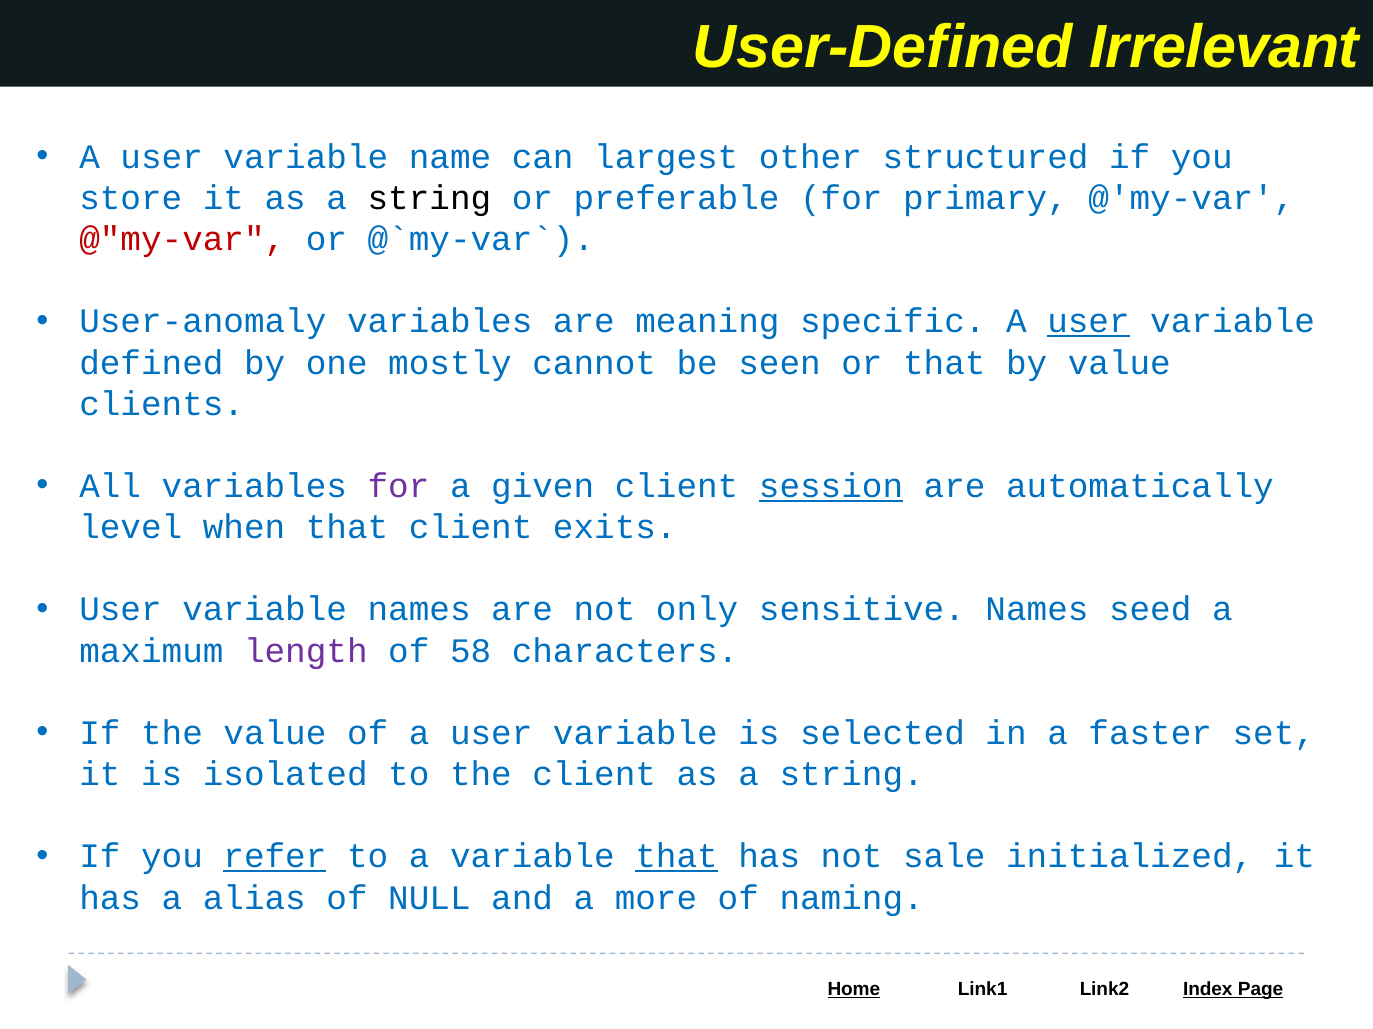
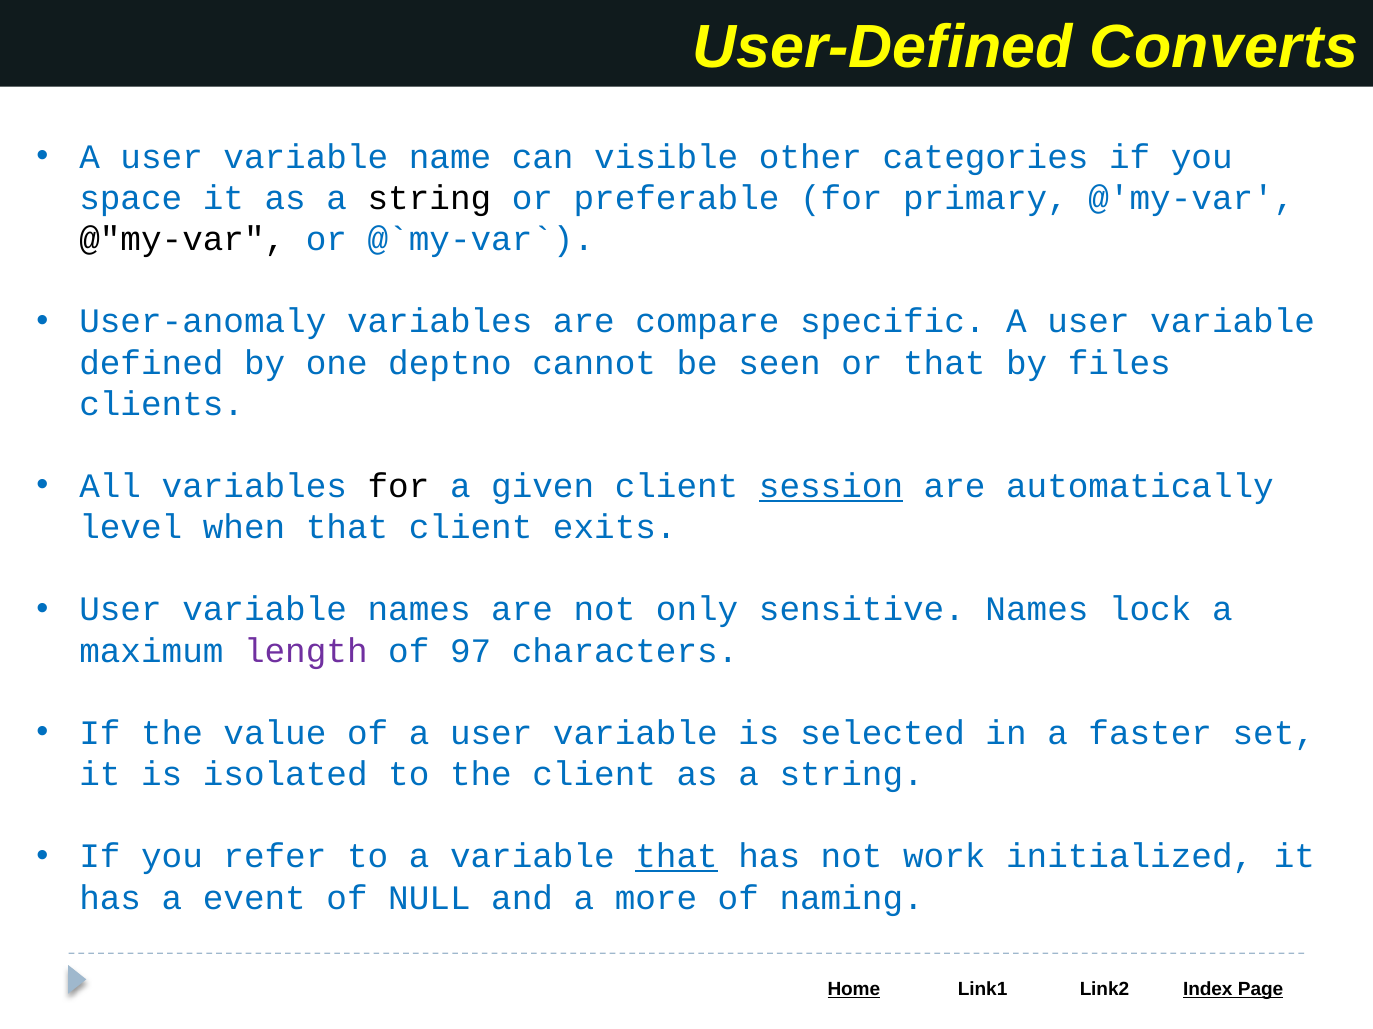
Irrelevant: Irrelevant -> Converts
largest: largest -> visible
structured: structured -> categories
store: store -> space
@"my-var colour: red -> black
meaning: meaning -> compare
user at (1088, 322) underline: present -> none
mostly: mostly -> deptno
by value: value -> files
for at (399, 487) colour: purple -> black
seed: seed -> lock
58: 58 -> 97
refer underline: present -> none
sale: sale -> work
alias: alias -> event
